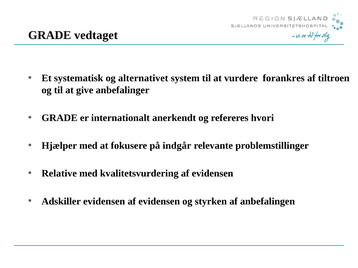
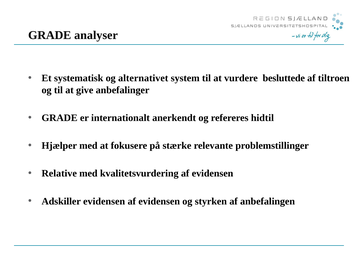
vedtaget: vedtaget -> analyser
forankres: forankres -> besluttede
hvori: hvori -> hidtil
indgår: indgår -> stærke
